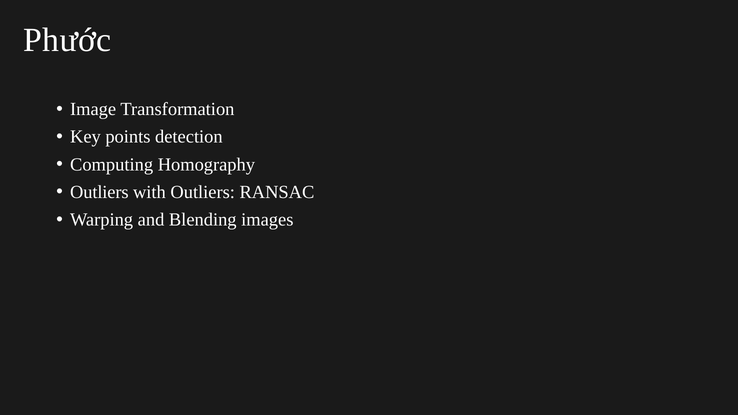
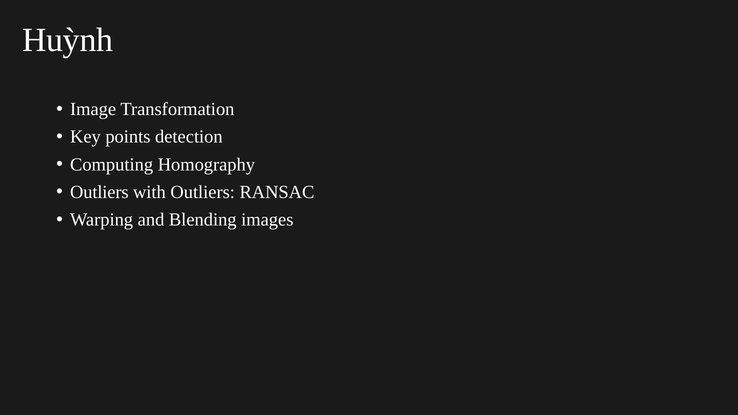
Phước: Phước -> Huỳnh
